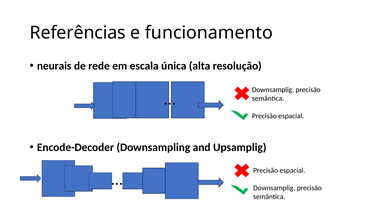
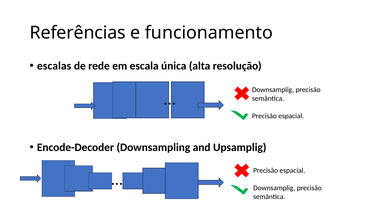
neurais: neurais -> escalas
